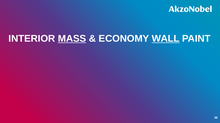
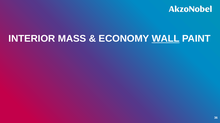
MASS underline: present -> none
